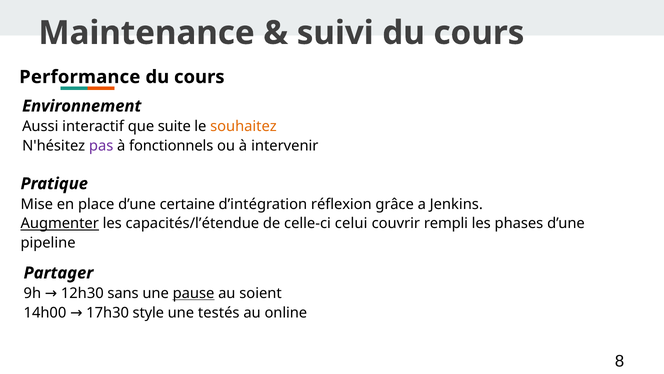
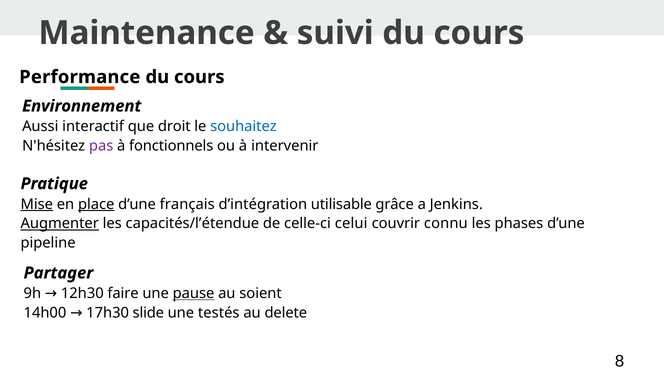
suite: suite -> droit
souhaitez colour: orange -> blue
Mise underline: none -> present
place underline: none -> present
certaine: certaine -> français
réflexion: réflexion -> utilisable
rempli: rempli -> connu
sans: sans -> faire
style: style -> slide
online: online -> delete
